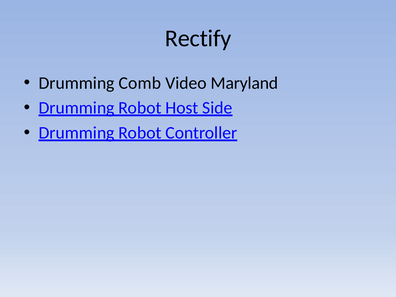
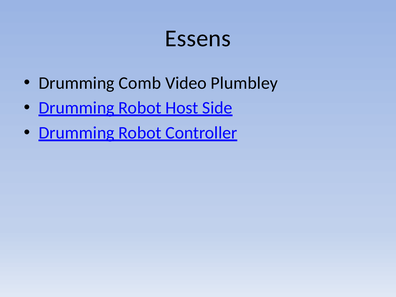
Rectify: Rectify -> Essens
Maryland: Maryland -> Plumbley
